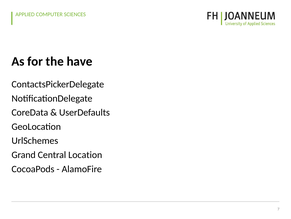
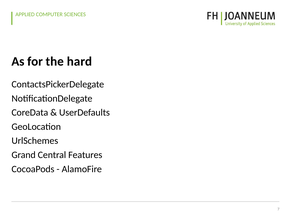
have: have -> hard
Location: Location -> Features
